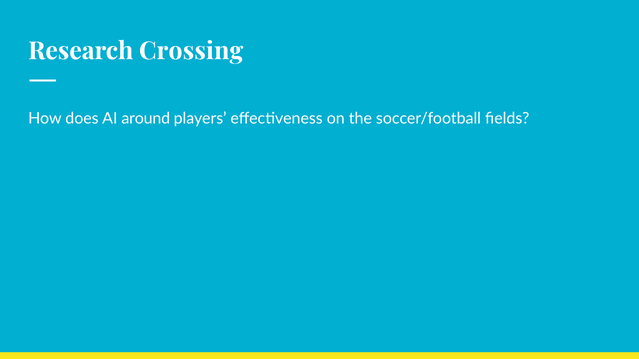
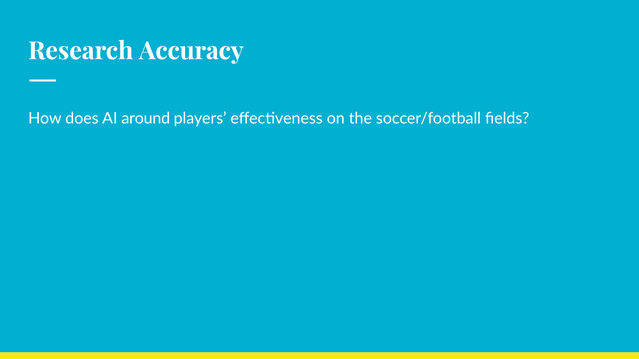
Crossing: Crossing -> Accuracy
